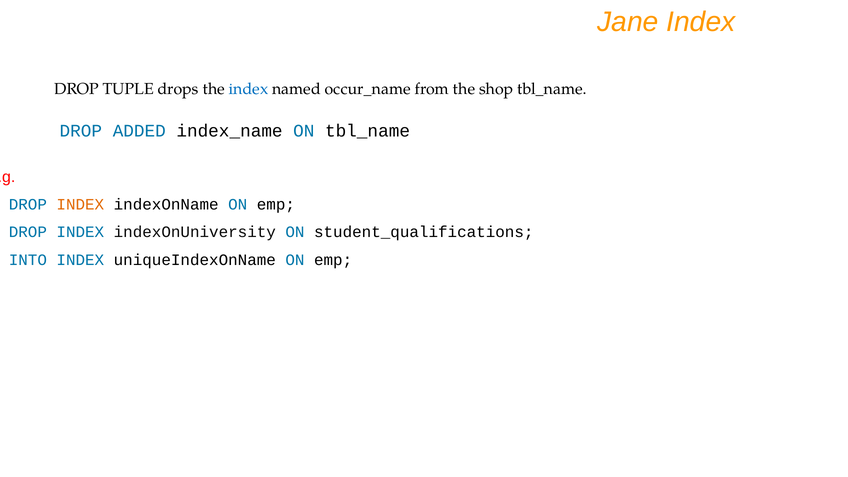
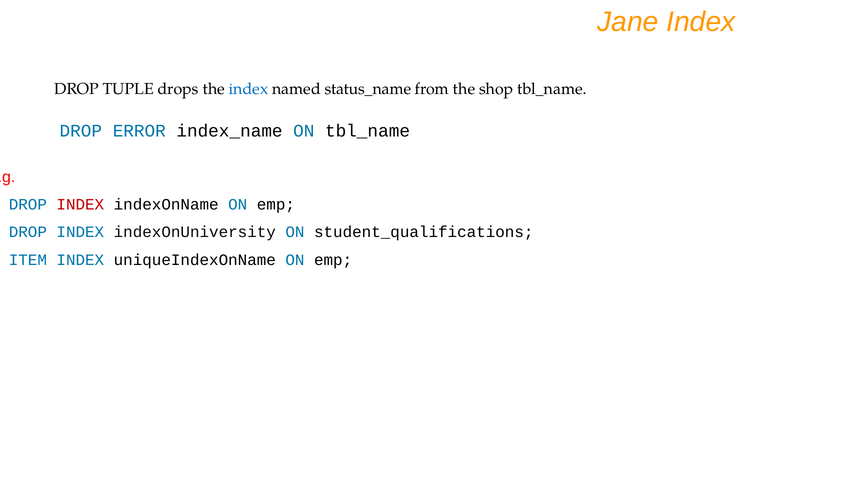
occur_name: occur_name -> status_name
ADDED: ADDED -> ERROR
INDEX at (80, 205) colour: orange -> red
INTO: INTO -> ITEM
